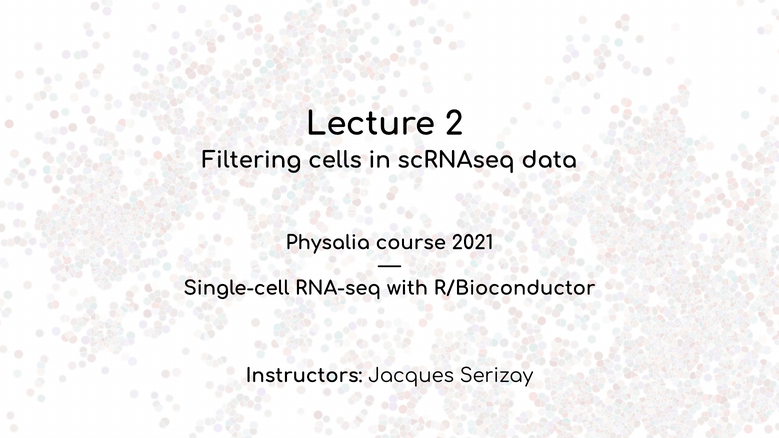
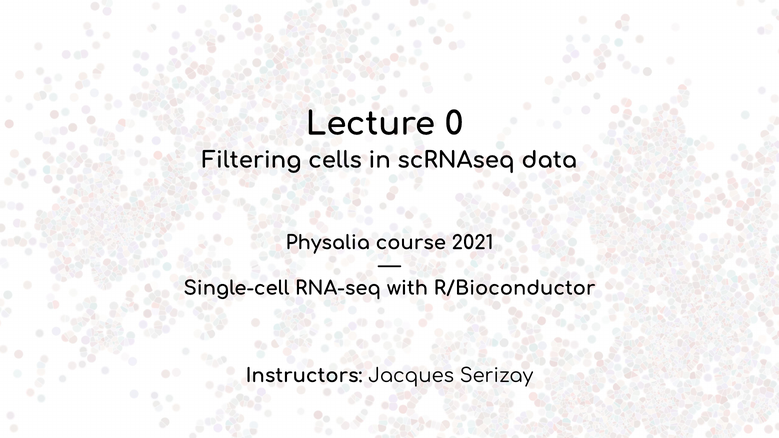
2: 2 -> 0
